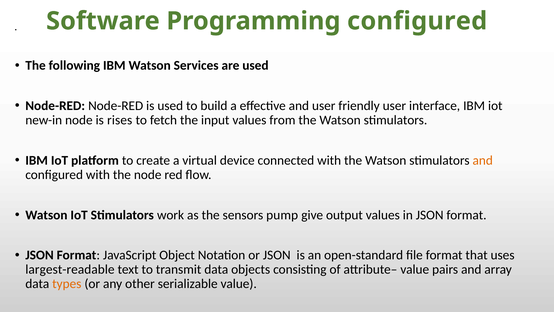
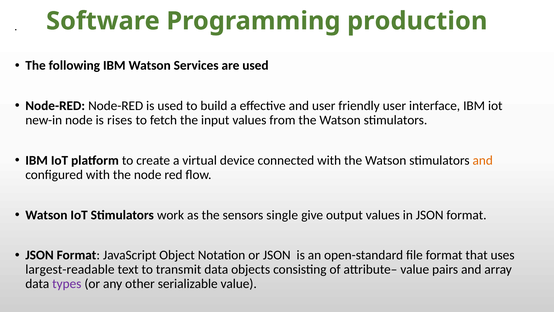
Programming configured: configured -> production
pump: pump -> single
types colour: orange -> purple
